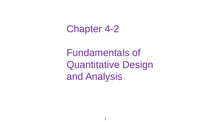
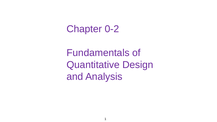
4-2: 4-2 -> 0-2
